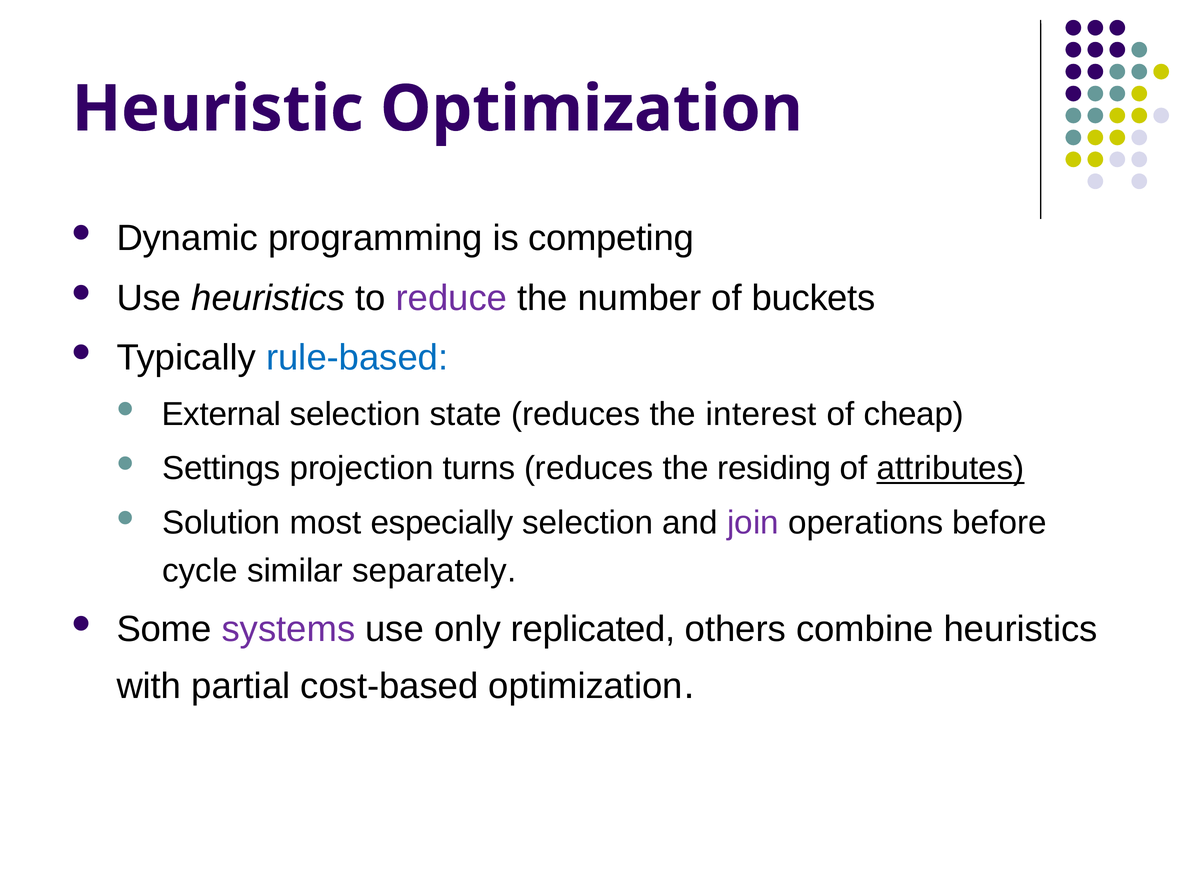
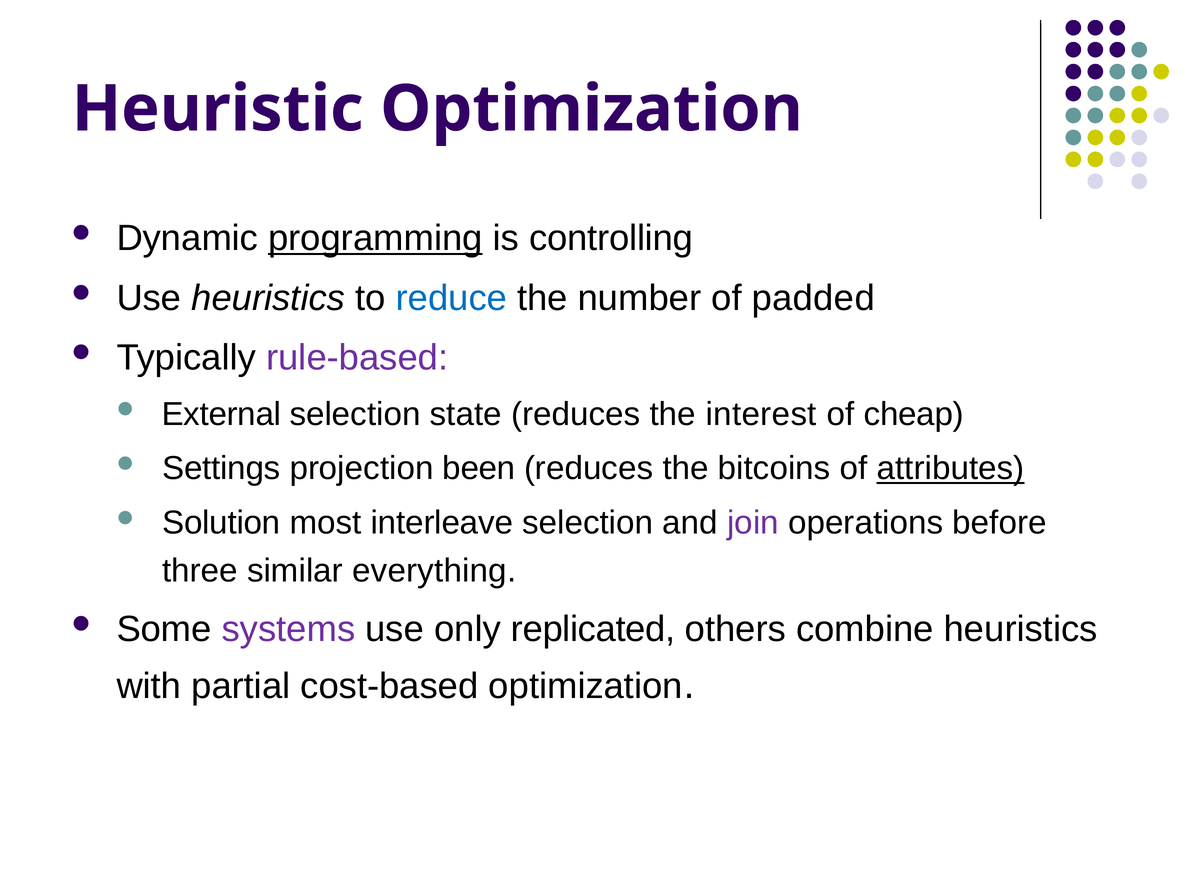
programming underline: none -> present
competing: competing -> controlling
reduce colour: purple -> blue
buckets: buckets -> padded
rule-based colour: blue -> purple
turns: turns -> been
residing: residing -> bitcoins
especially: especially -> interleave
cycle: cycle -> three
separately: separately -> everything
